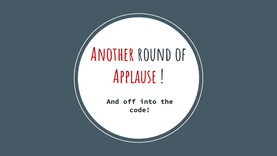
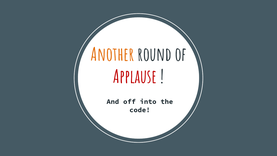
Another colour: red -> orange
